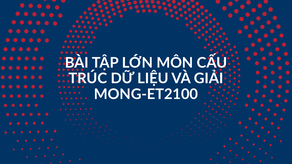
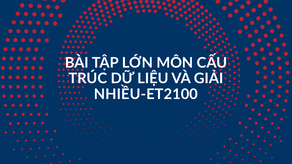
MONG-ET2100: MONG-ET2100 -> NHIỀU-ET2100
